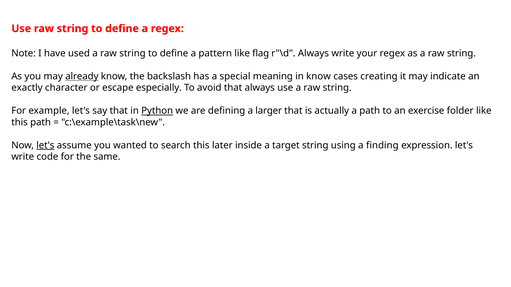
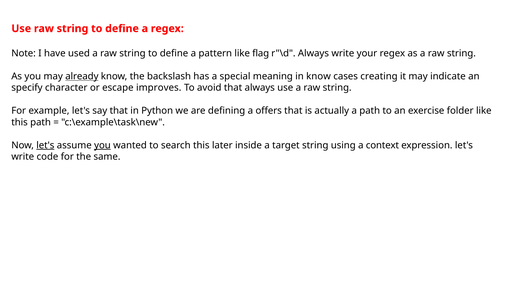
exactly: exactly -> specify
especially: especially -> improves
Python underline: present -> none
larger: larger -> offers
you at (102, 145) underline: none -> present
finding: finding -> context
